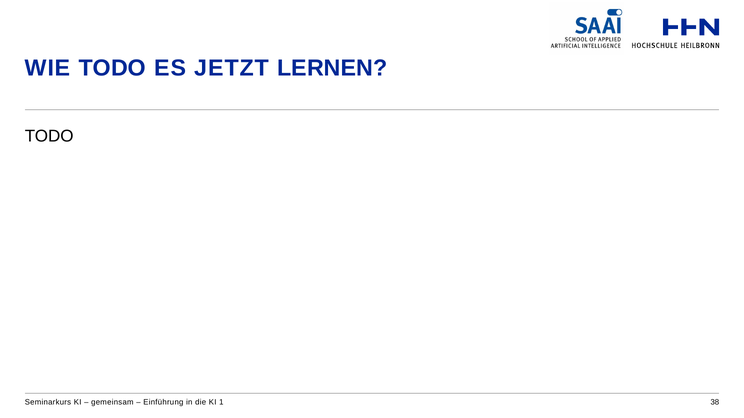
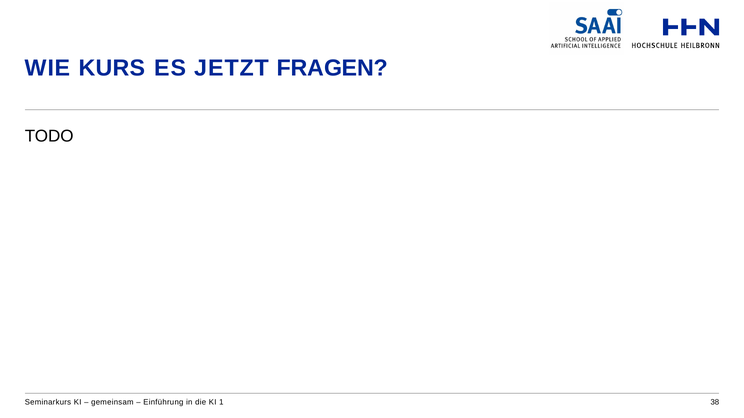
WIE TODO: TODO -> KURS
LERNEN: LERNEN -> FRAGEN
